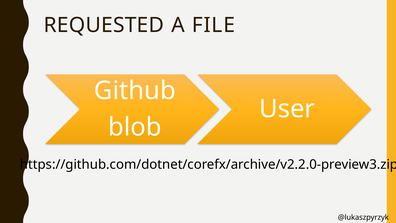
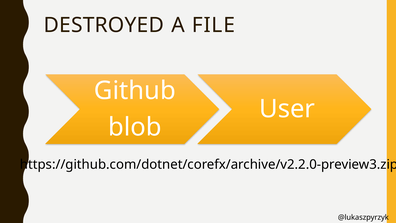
REQUESTED: REQUESTED -> DESTROYED
